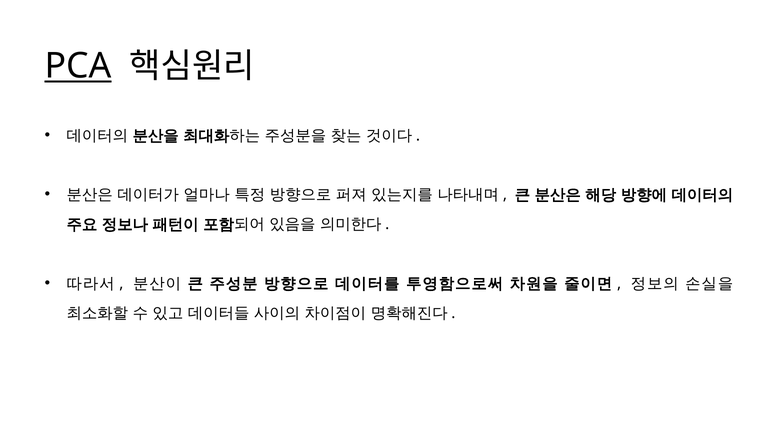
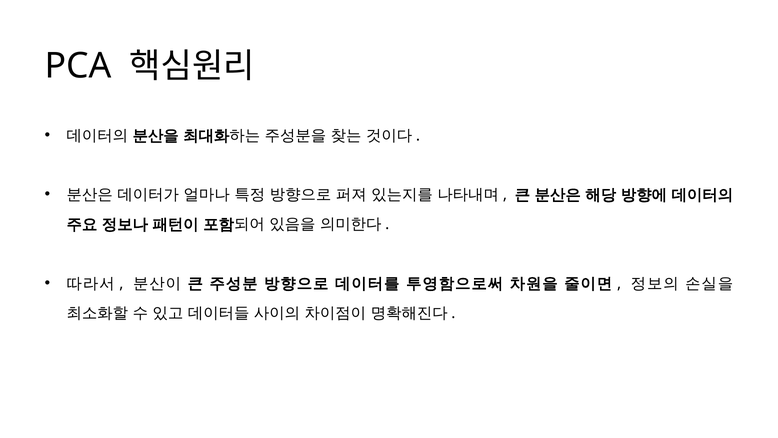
PCA underline: present -> none
